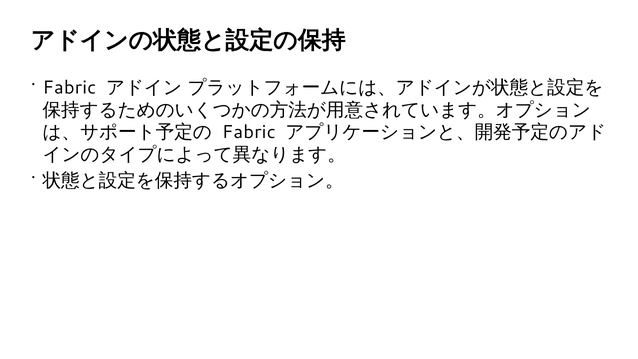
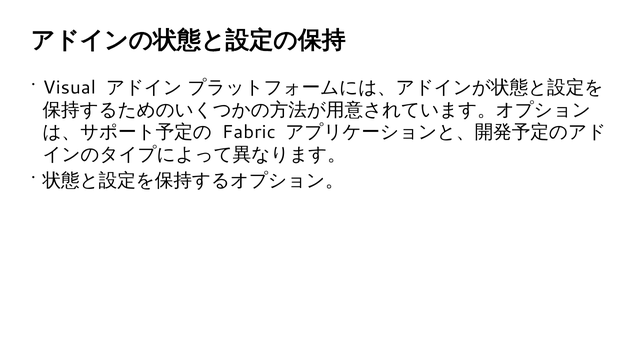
Fabric at (69, 88): Fabric -> Visual
